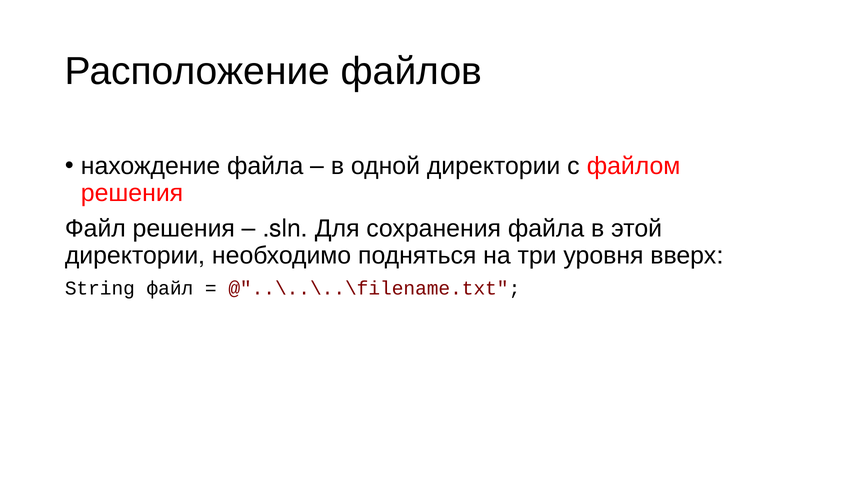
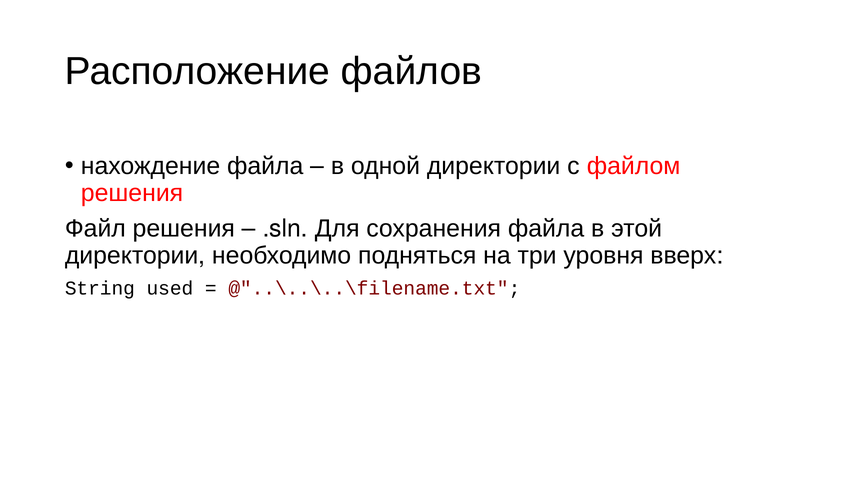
String файл: файл -> used
